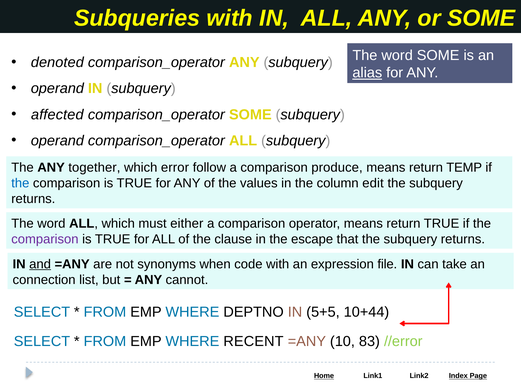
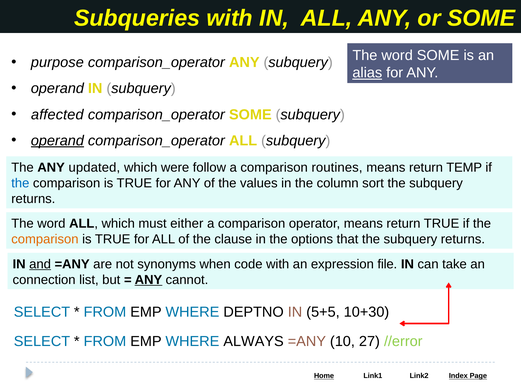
denoted: denoted -> purpose
operand at (57, 141) underline: none -> present
together: together -> updated
error: error -> were
produce: produce -> routines
edit: edit -> sort
comparison at (45, 239) colour: purple -> orange
escape: escape -> options
ANY at (148, 280) underline: none -> present
10+44: 10+44 -> 10+30
RECENT: RECENT -> ALWAYS
83: 83 -> 27
